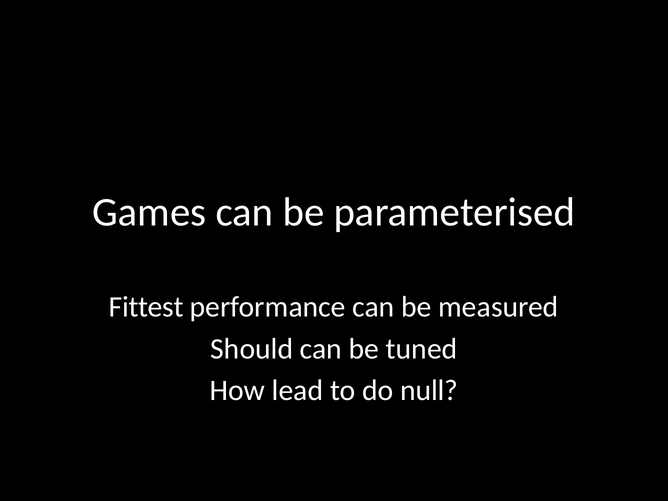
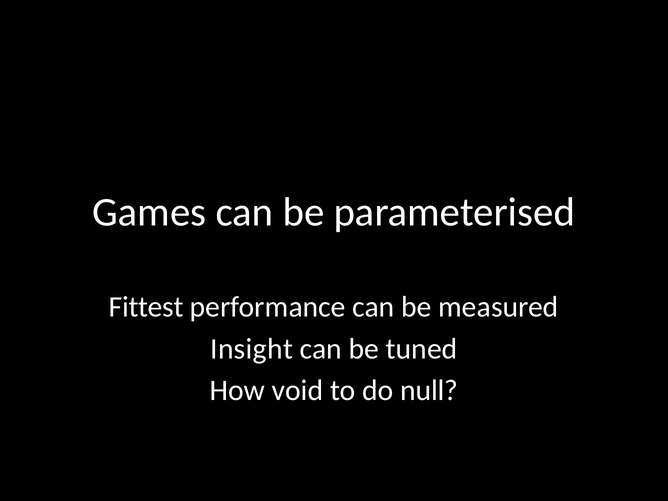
Should: Should -> Insight
lead: lead -> void
